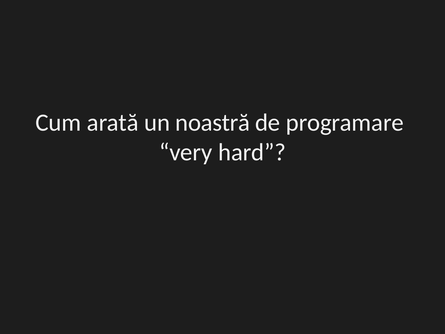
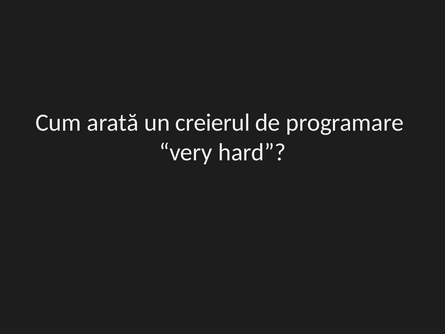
noastră: noastră -> creierul
